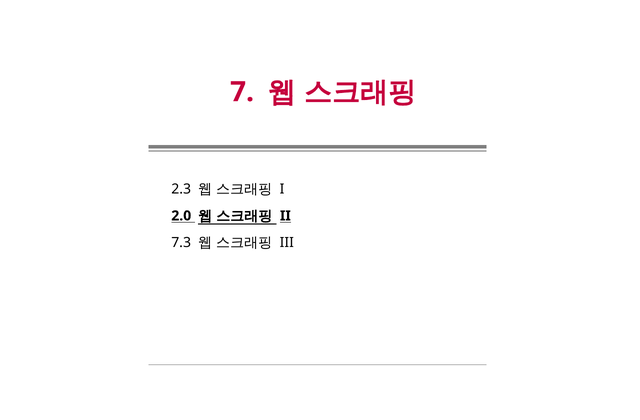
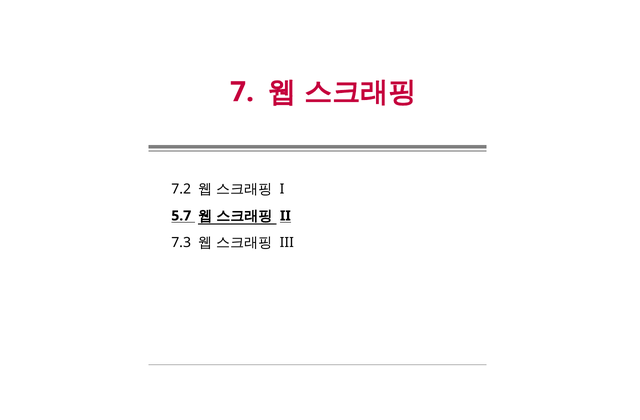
2.3: 2.3 -> 7.2
2.0: 2.0 -> 5.7
